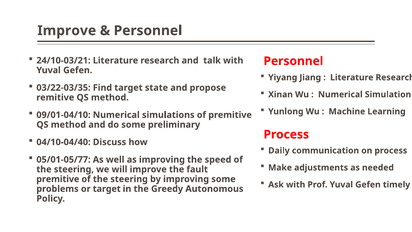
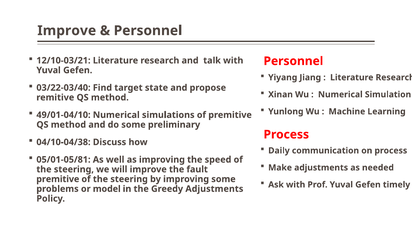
24/10-03/21: 24/10-03/21 -> 12/10-03/21
03/22-03/35: 03/22-03/35 -> 03/22-03/40
09/01-04/10: 09/01-04/10 -> 49/01-04/10
04/10-04/40: 04/10-04/40 -> 04/10-04/38
05/01-05/77: 05/01-05/77 -> 05/01-05/81
or target: target -> model
Greedy Autonomous: Autonomous -> Adjustments
